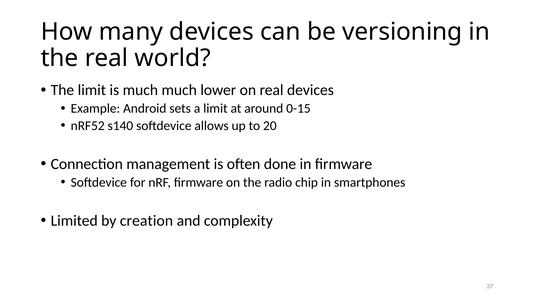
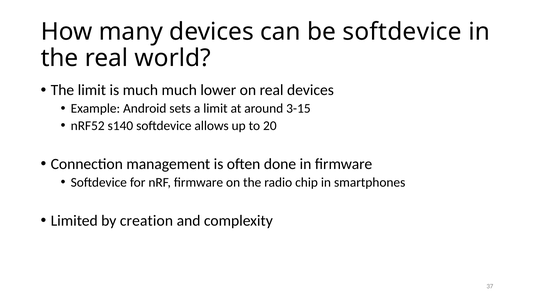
be versioning: versioning -> softdevice
0-15: 0-15 -> 3-15
